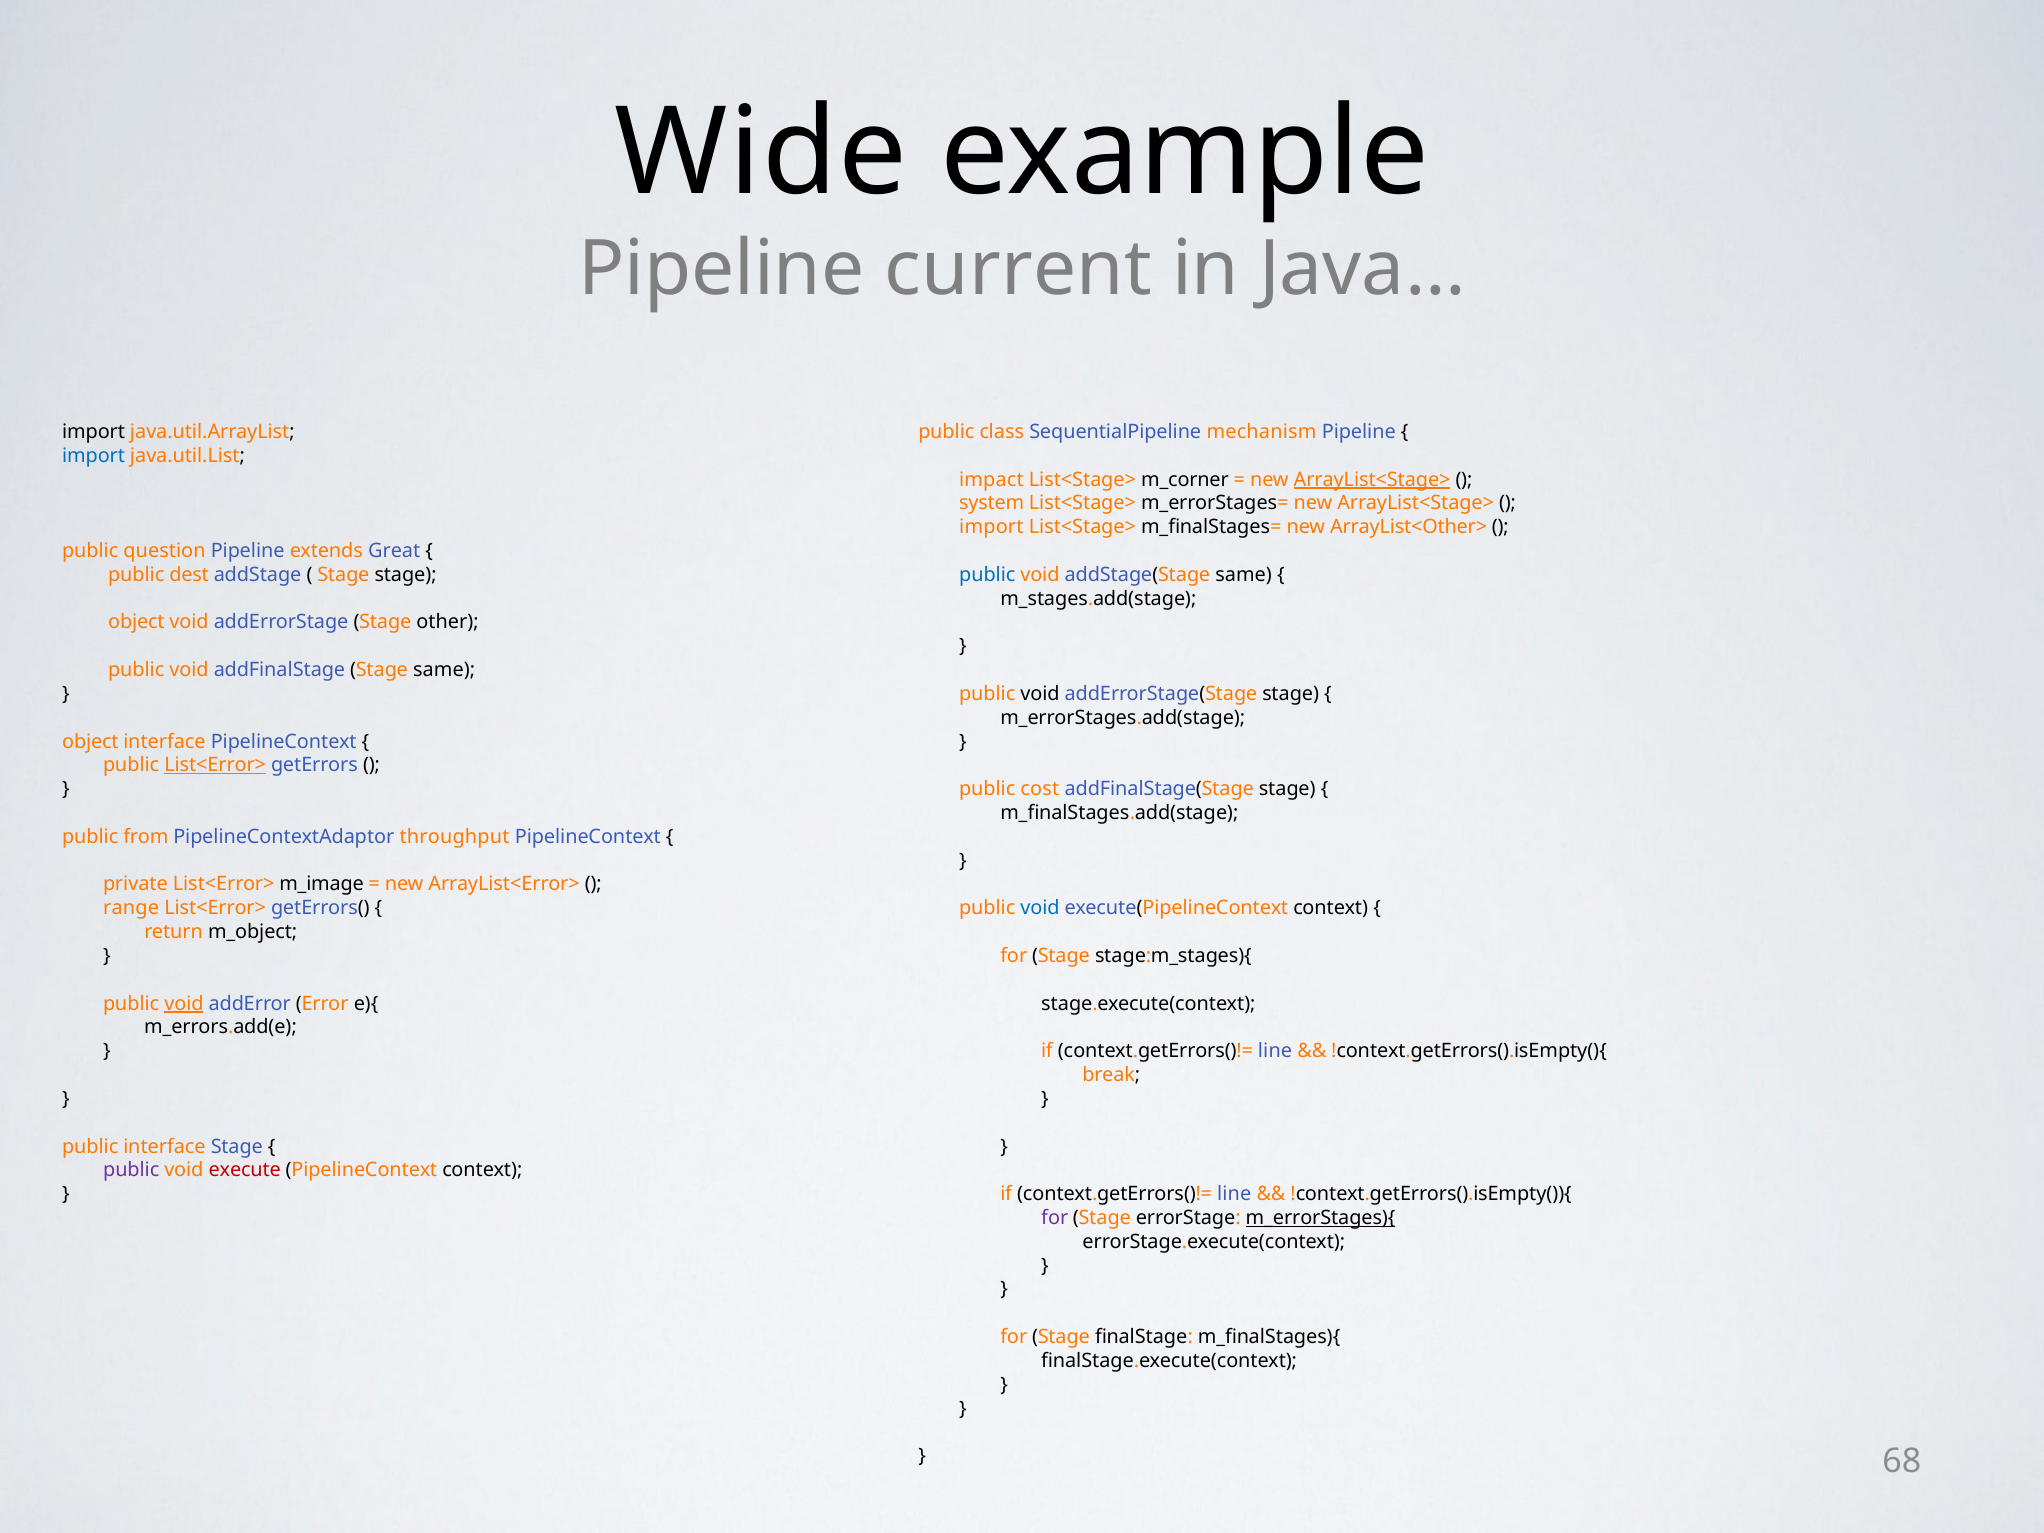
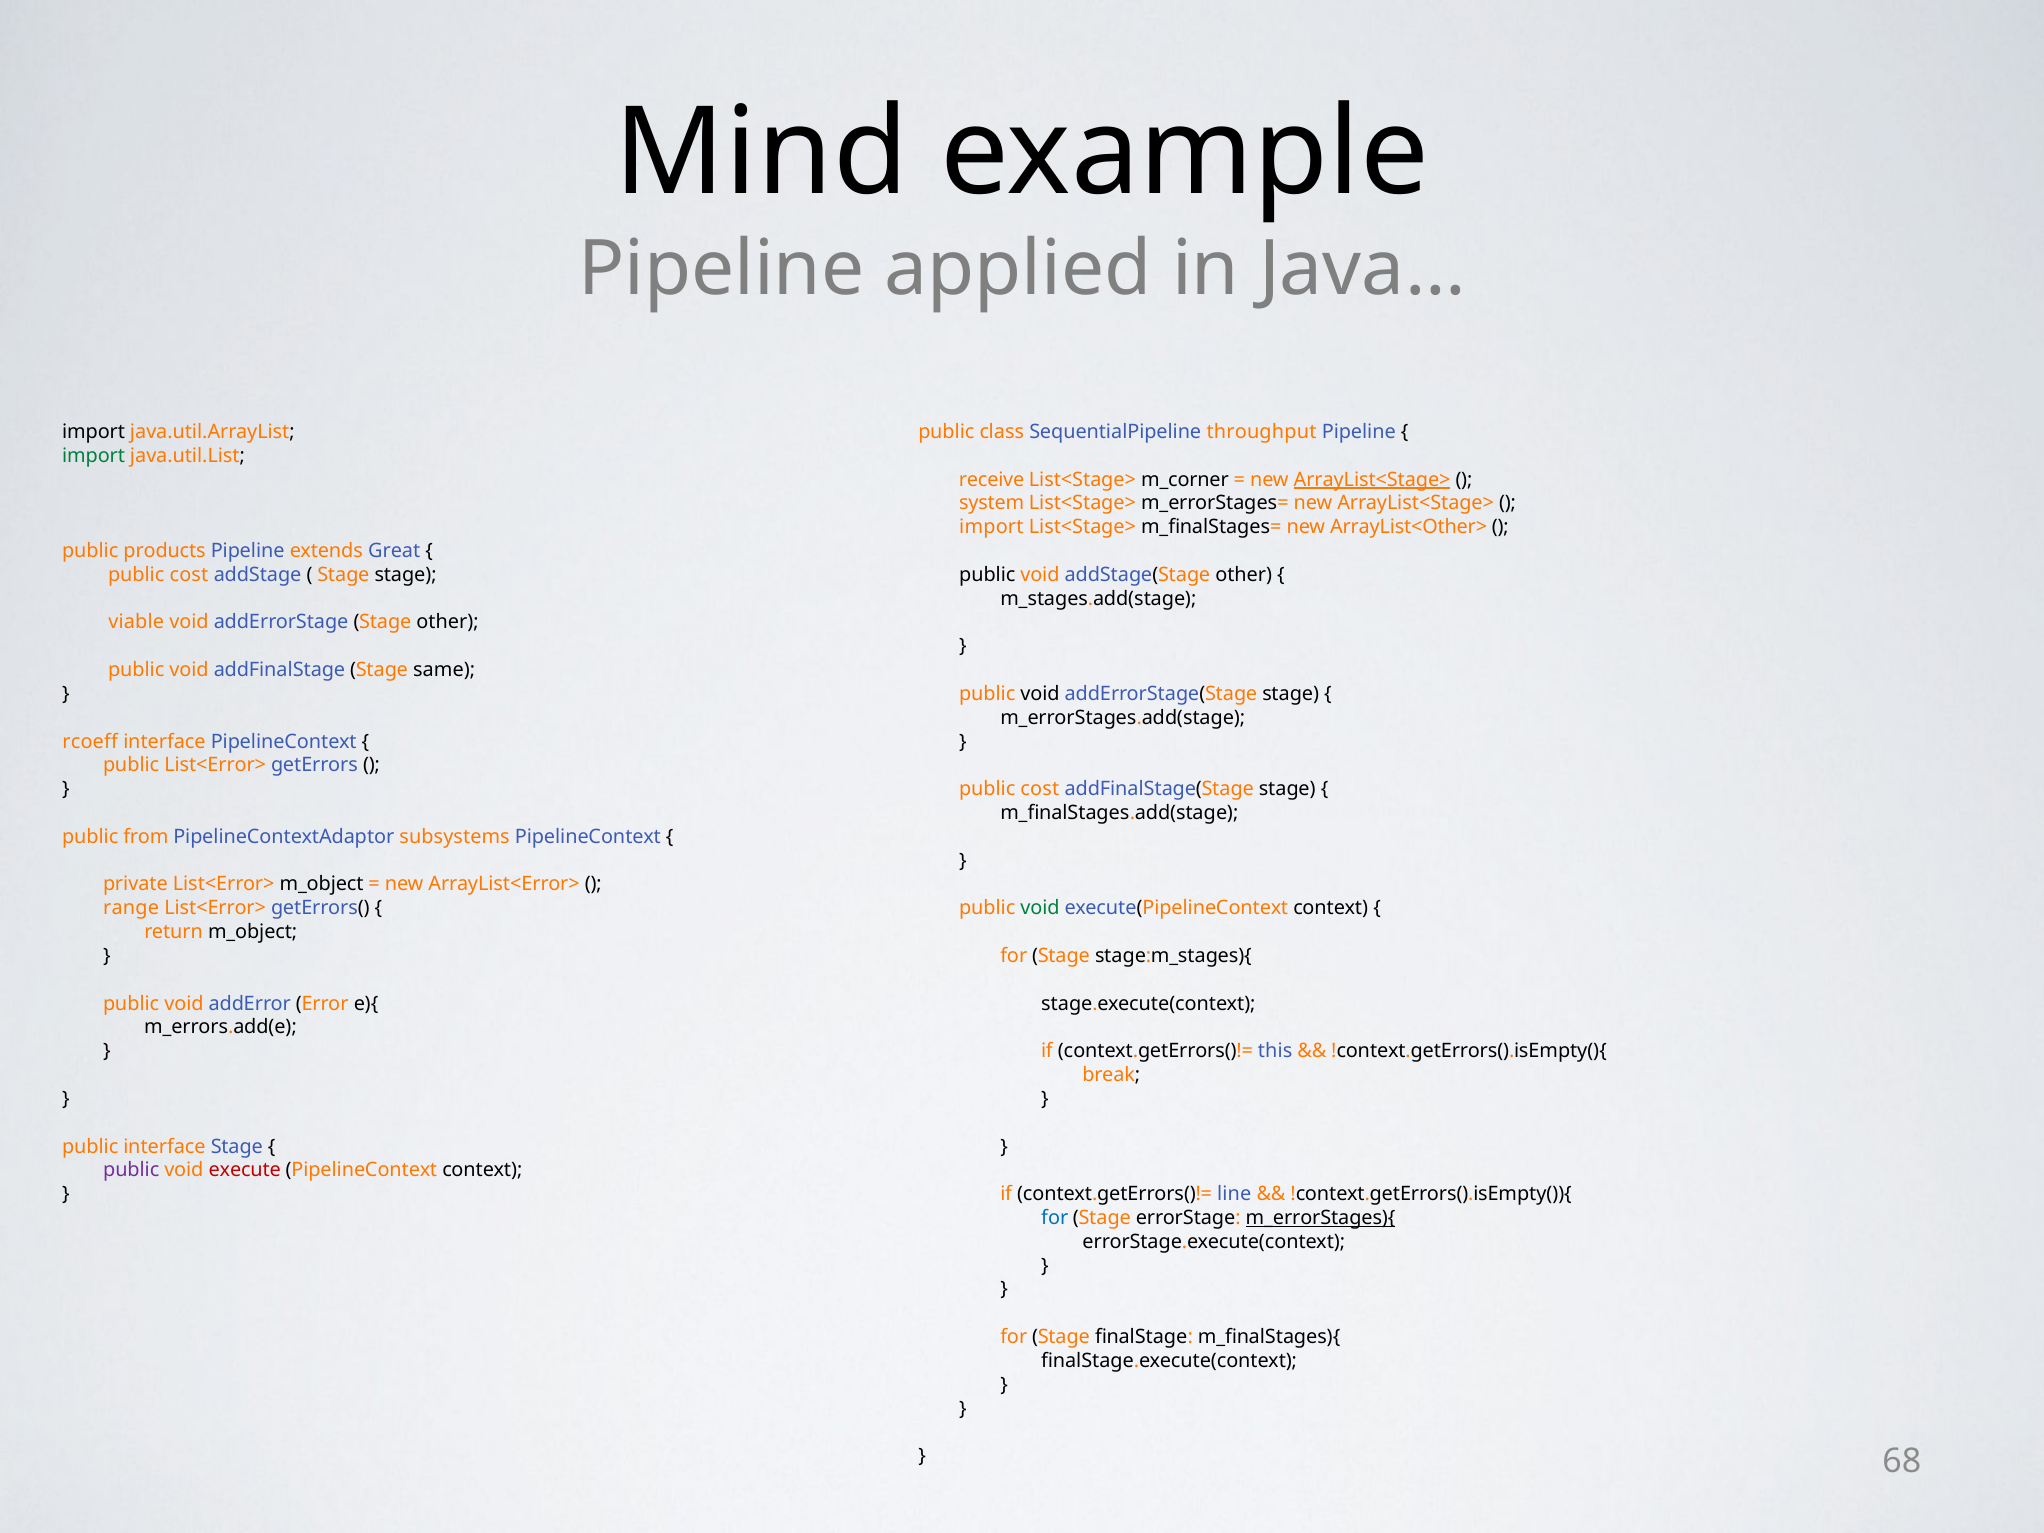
Wide: Wide -> Mind
current: current -> applied
mechanism: mechanism -> throughput
import at (94, 456) colour: blue -> green
impact: impact -> receive
question: question -> products
dest at (189, 575): dest -> cost
public at (987, 575) colour: blue -> black
addStage(Stage same: same -> other
object at (136, 622): object -> viable
object at (90, 742): object -> rcoeff
List<Error> at (215, 765) underline: present -> none
throughput: throughput -> subsystems
List<Error> m_image: m_image -> m_object
void at (1040, 908) colour: blue -> green
void at (184, 1004) underline: present -> none
line at (1275, 1051): line -> this
for at (1055, 1218) colour: purple -> blue
